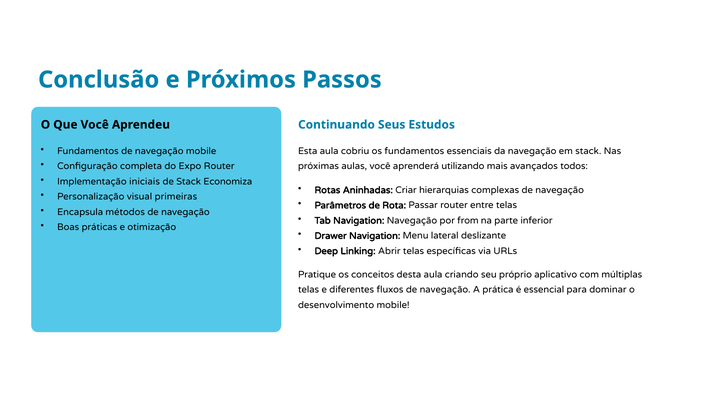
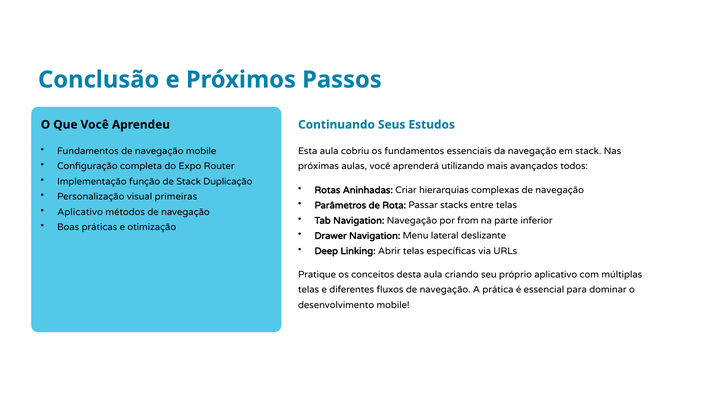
iniciais: iniciais -> função
Economiza: Economiza -> Duplicação
Passar router: router -> stacks
Encapsula at (80, 212): Encapsula -> Aplicativo
